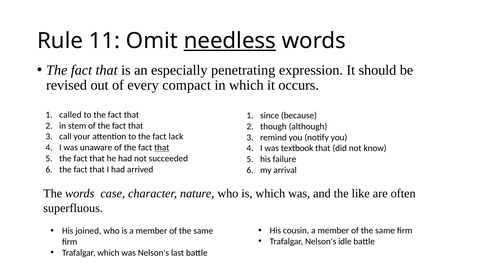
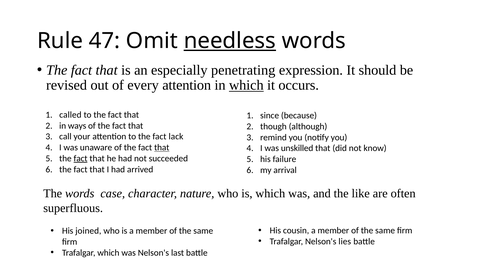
11: 11 -> 47
every compact: compact -> attention
which at (246, 85) underline: none -> present
stem: stem -> ways
textbook: textbook -> unskilled
fact at (81, 159) underline: none -> present
idle: idle -> lies
